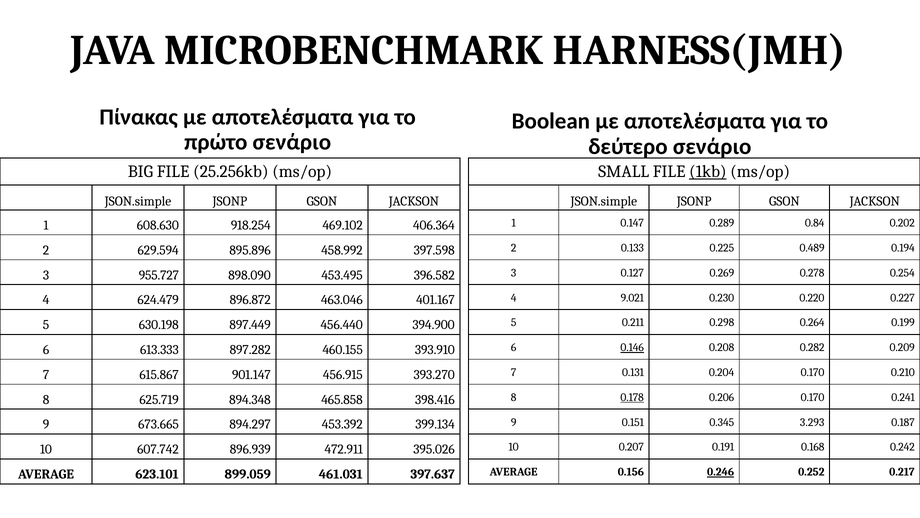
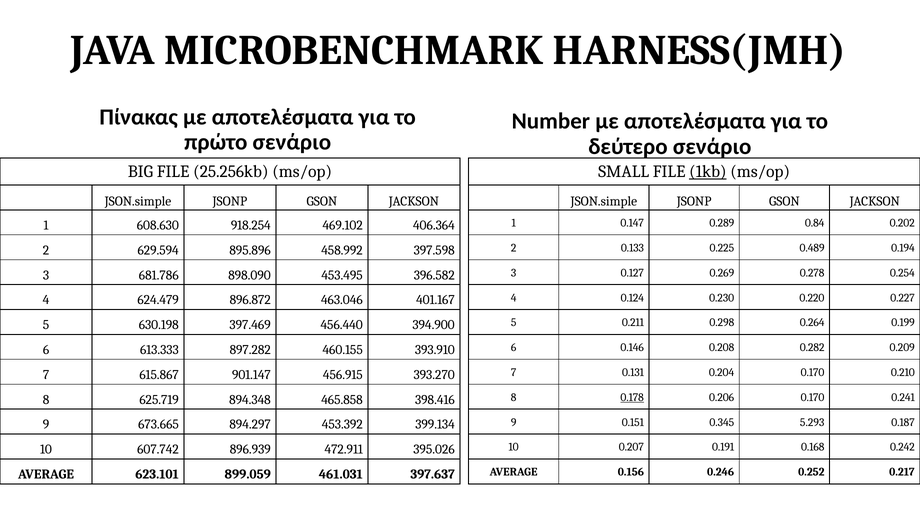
Boolean: Boolean -> Number
955.727: 955.727 -> 681.786
9.021: 9.021 -> 0.124
897.449: 897.449 -> 397.469
0.146 underline: present -> none
3.293: 3.293 -> 5.293
0.246 underline: present -> none
